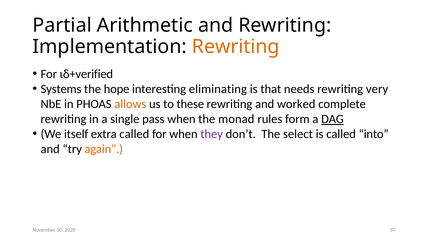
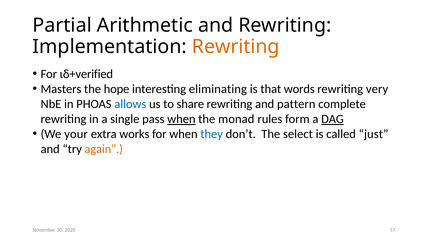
Systems: Systems -> Masters
needs: needs -> words
allows colour: orange -> blue
these: these -> share
worked: worked -> pattern
when at (181, 119) underline: none -> present
itself: itself -> your
extra called: called -> works
they colour: purple -> blue
into: into -> just
